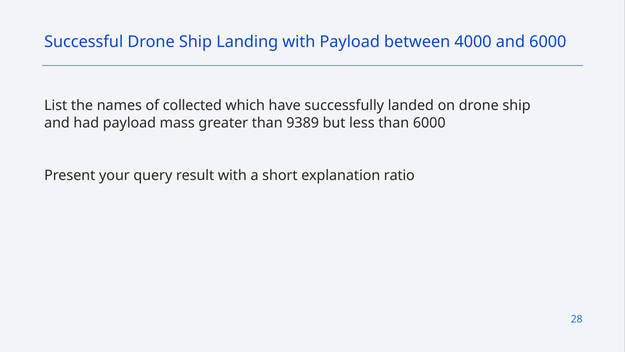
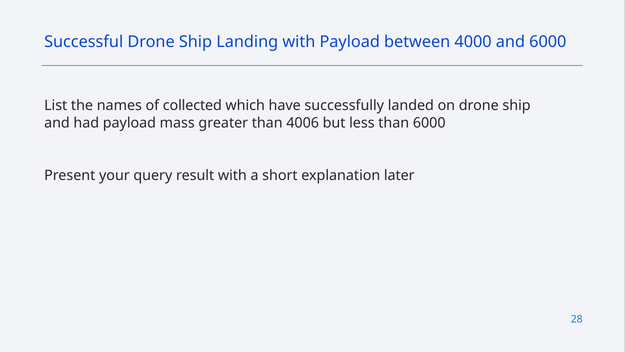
9389: 9389 -> 4006
ratio: ratio -> later
